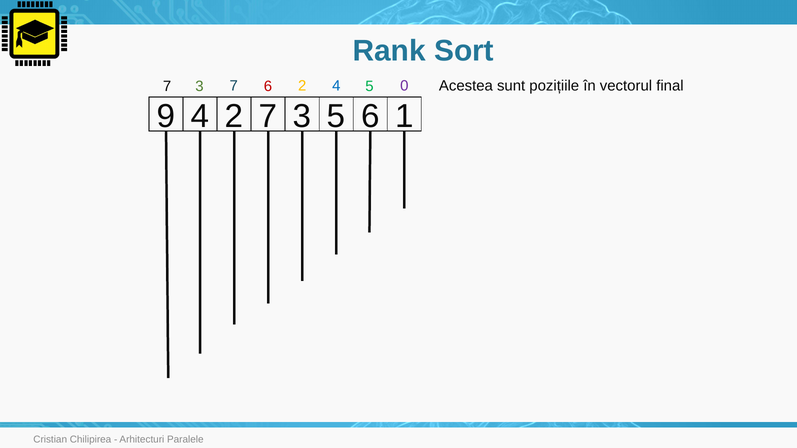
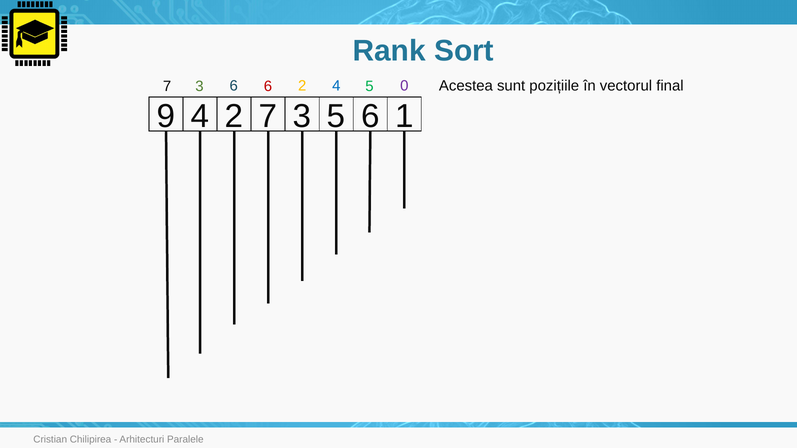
3 7: 7 -> 6
